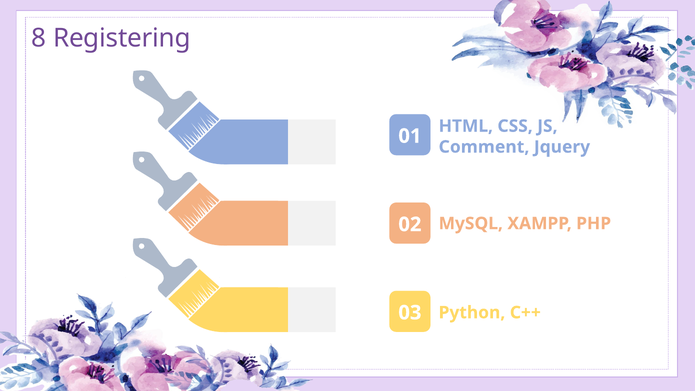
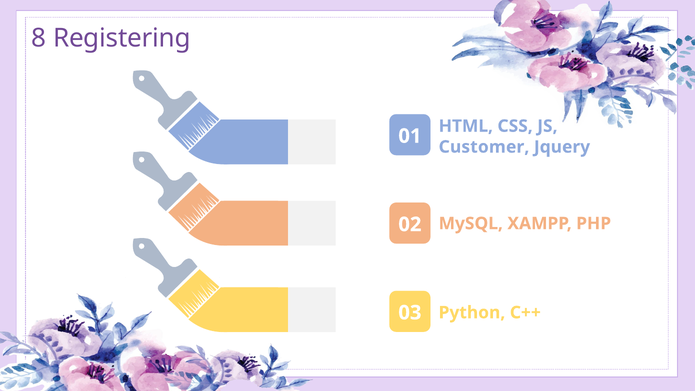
Comment: Comment -> Customer
